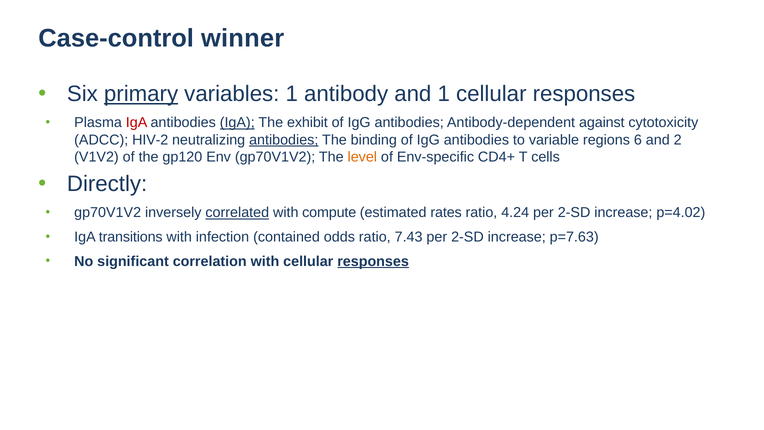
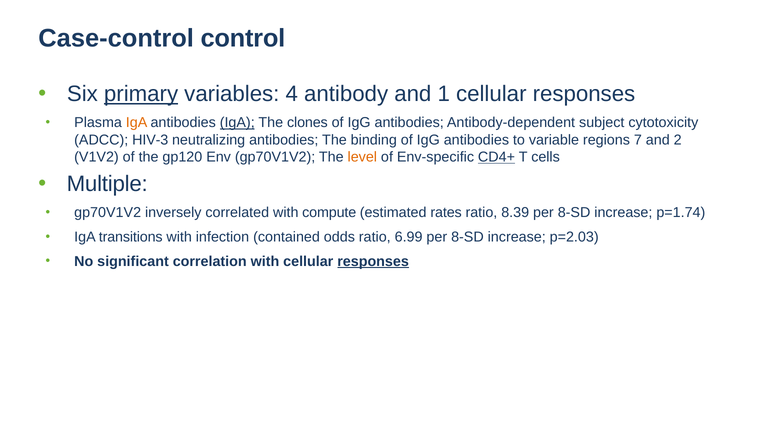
winner: winner -> control
variables 1: 1 -> 4
IgA at (137, 123) colour: red -> orange
exhibit: exhibit -> clones
against: against -> subject
HIV-2: HIV-2 -> HIV-3
antibodies at (284, 140) underline: present -> none
6: 6 -> 7
CD4+ underline: none -> present
Directly: Directly -> Multiple
correlated underline: present -> none
4.24: 4.24 -> 8.39
2-SD at (574, 213): 2-SD -> 8-SD
p=4.02: p=4.02 -> p=1.74
7.43: 7.43 -> 6.99
2-SD at (467, 237): 2-SD -> 8-SD
p=7.63: p=7.63 -> p=2.03
